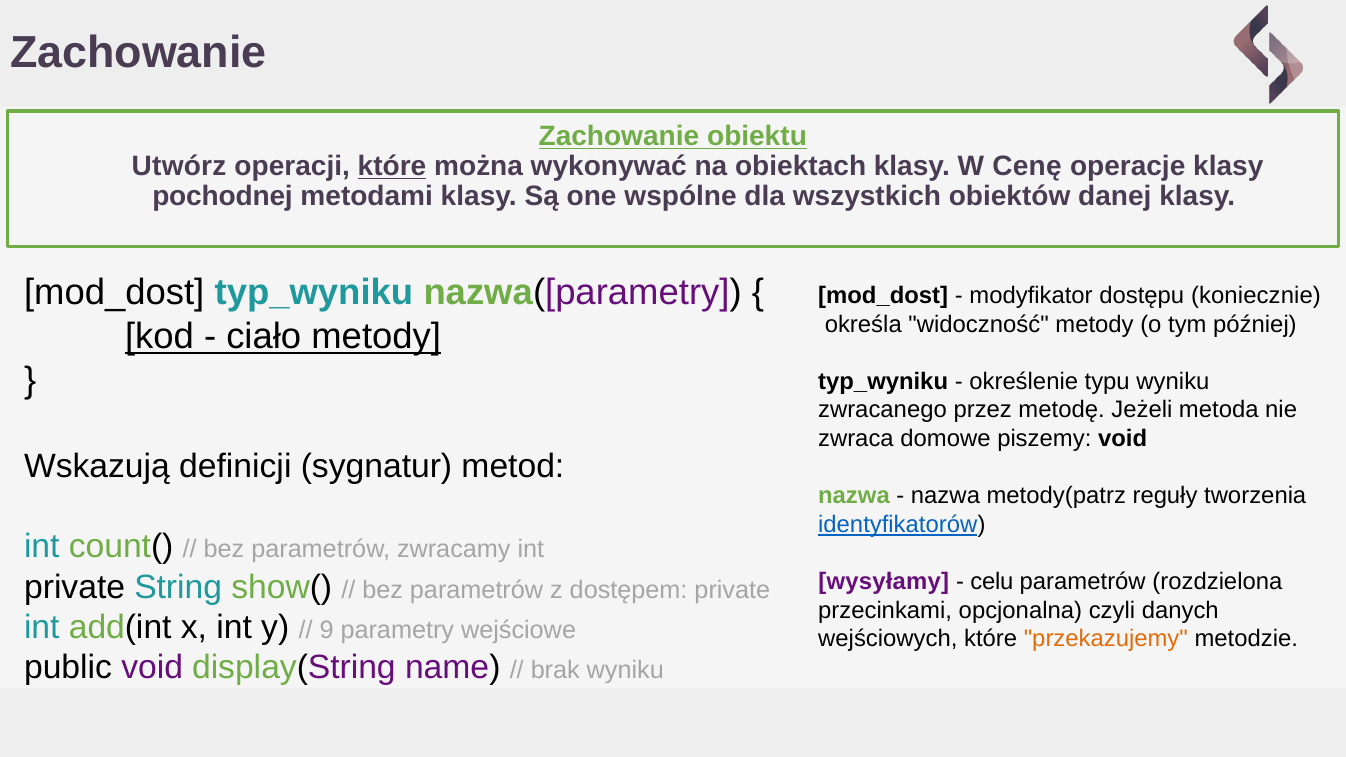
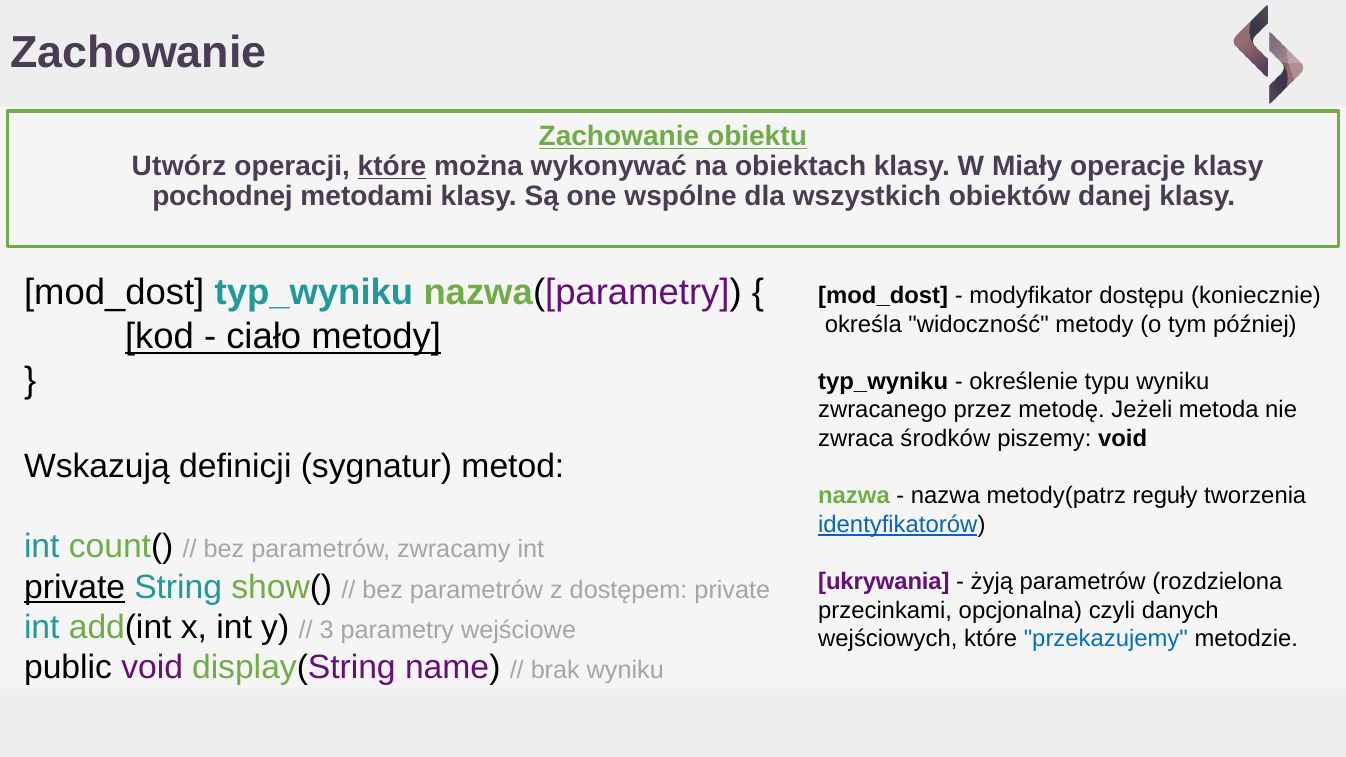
Cenę: Cenę -> Miały
domowe: domowe -> środków
wysyłamy: wysyłamy -> ukrywania
celu: celu -> żyją
private at (75, 587) underline: none -> present
9: 9 -> 3
przekazujemy colour: orange -> blue
